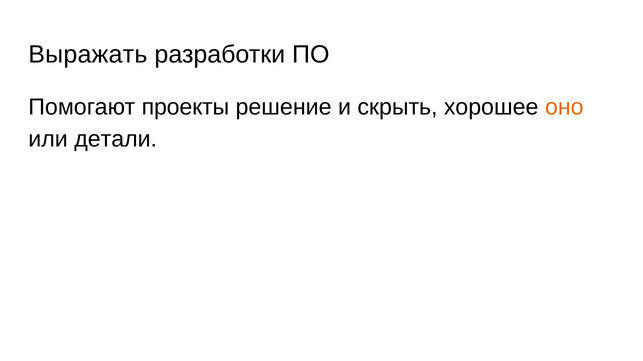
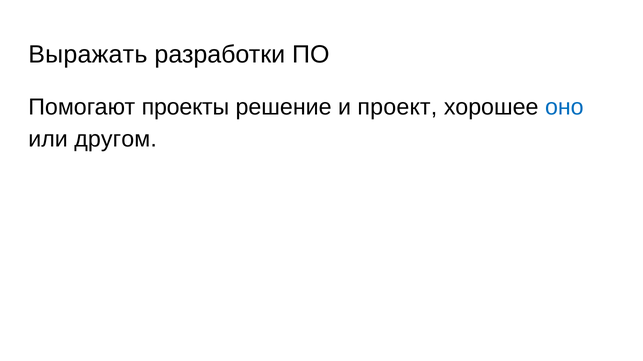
скрыть: скрыть -> проект
оно colour: orange -> blue
детали: детали -> другом
